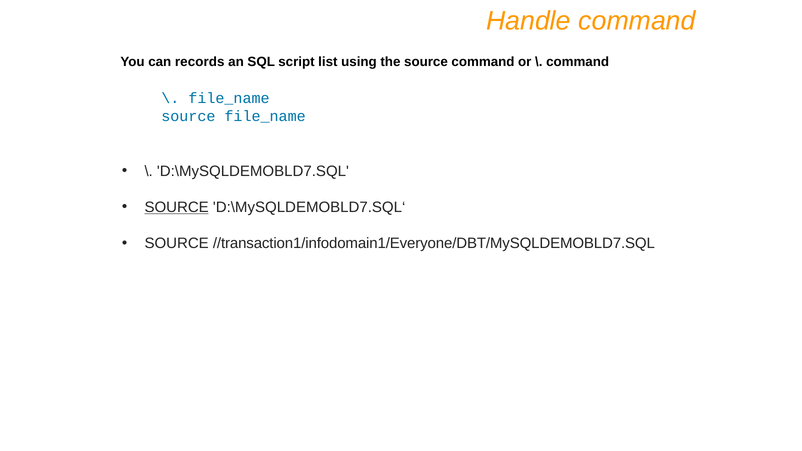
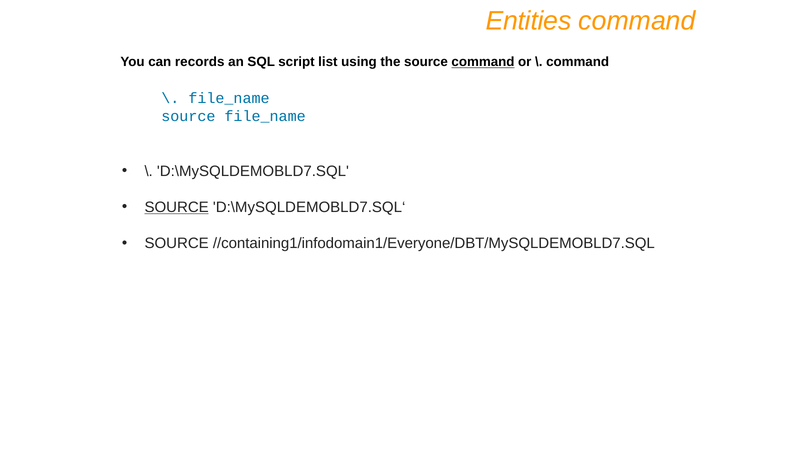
Handle: Handle -> Entities
command at (483, 62) underline: none -> present
//transaction1/infodomain1/Everyone/DBT/MySQLDEMOBLD7.SQL: //transaction1/infodomain1/Everyone/DBT/MySQLDEMOBLD7.SQL -> //containing1/infodomain1/Everyone/DBT/MySQLDEMOBLD7.SQL
